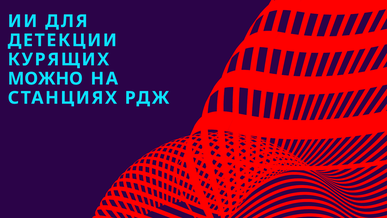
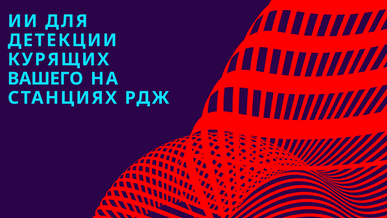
МОЖНО: МОЖНО -> ВАШЕГО
